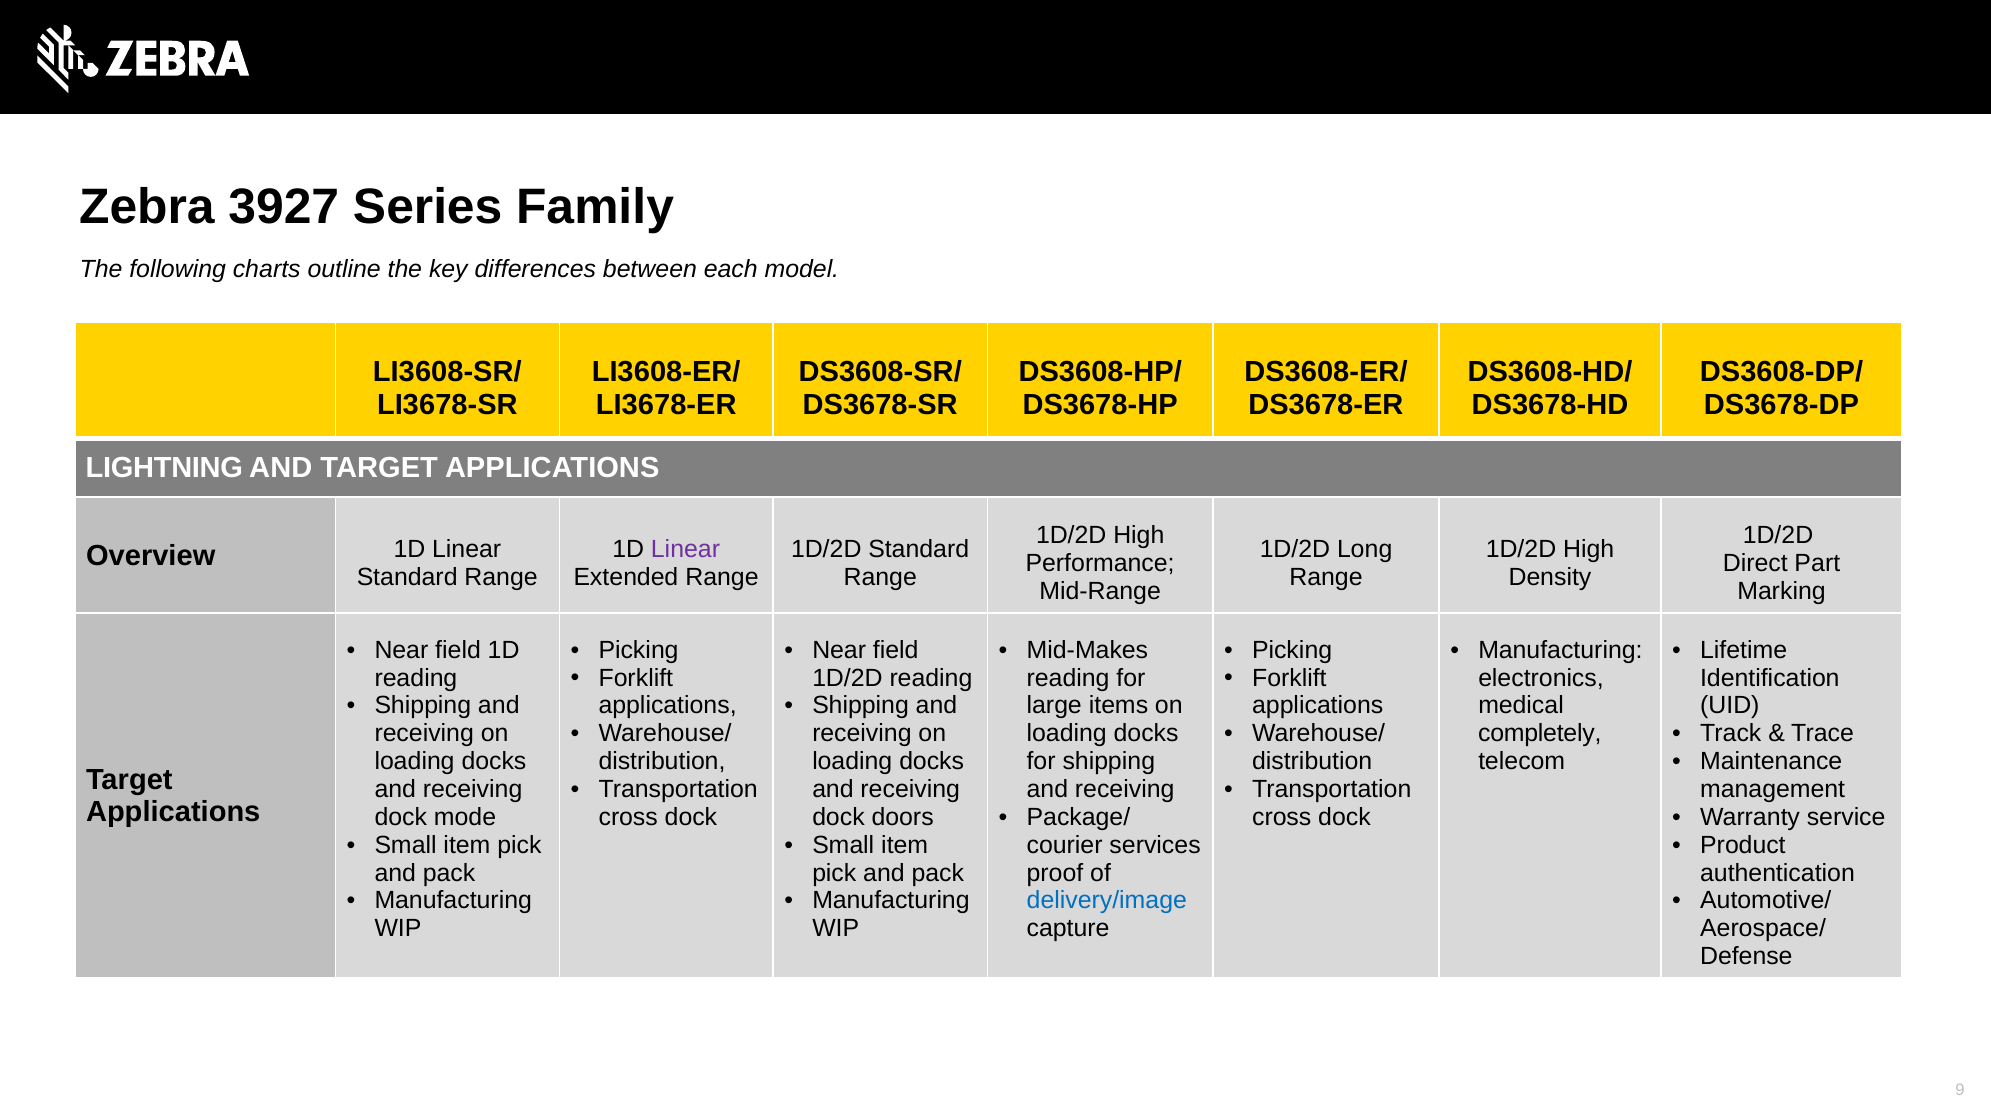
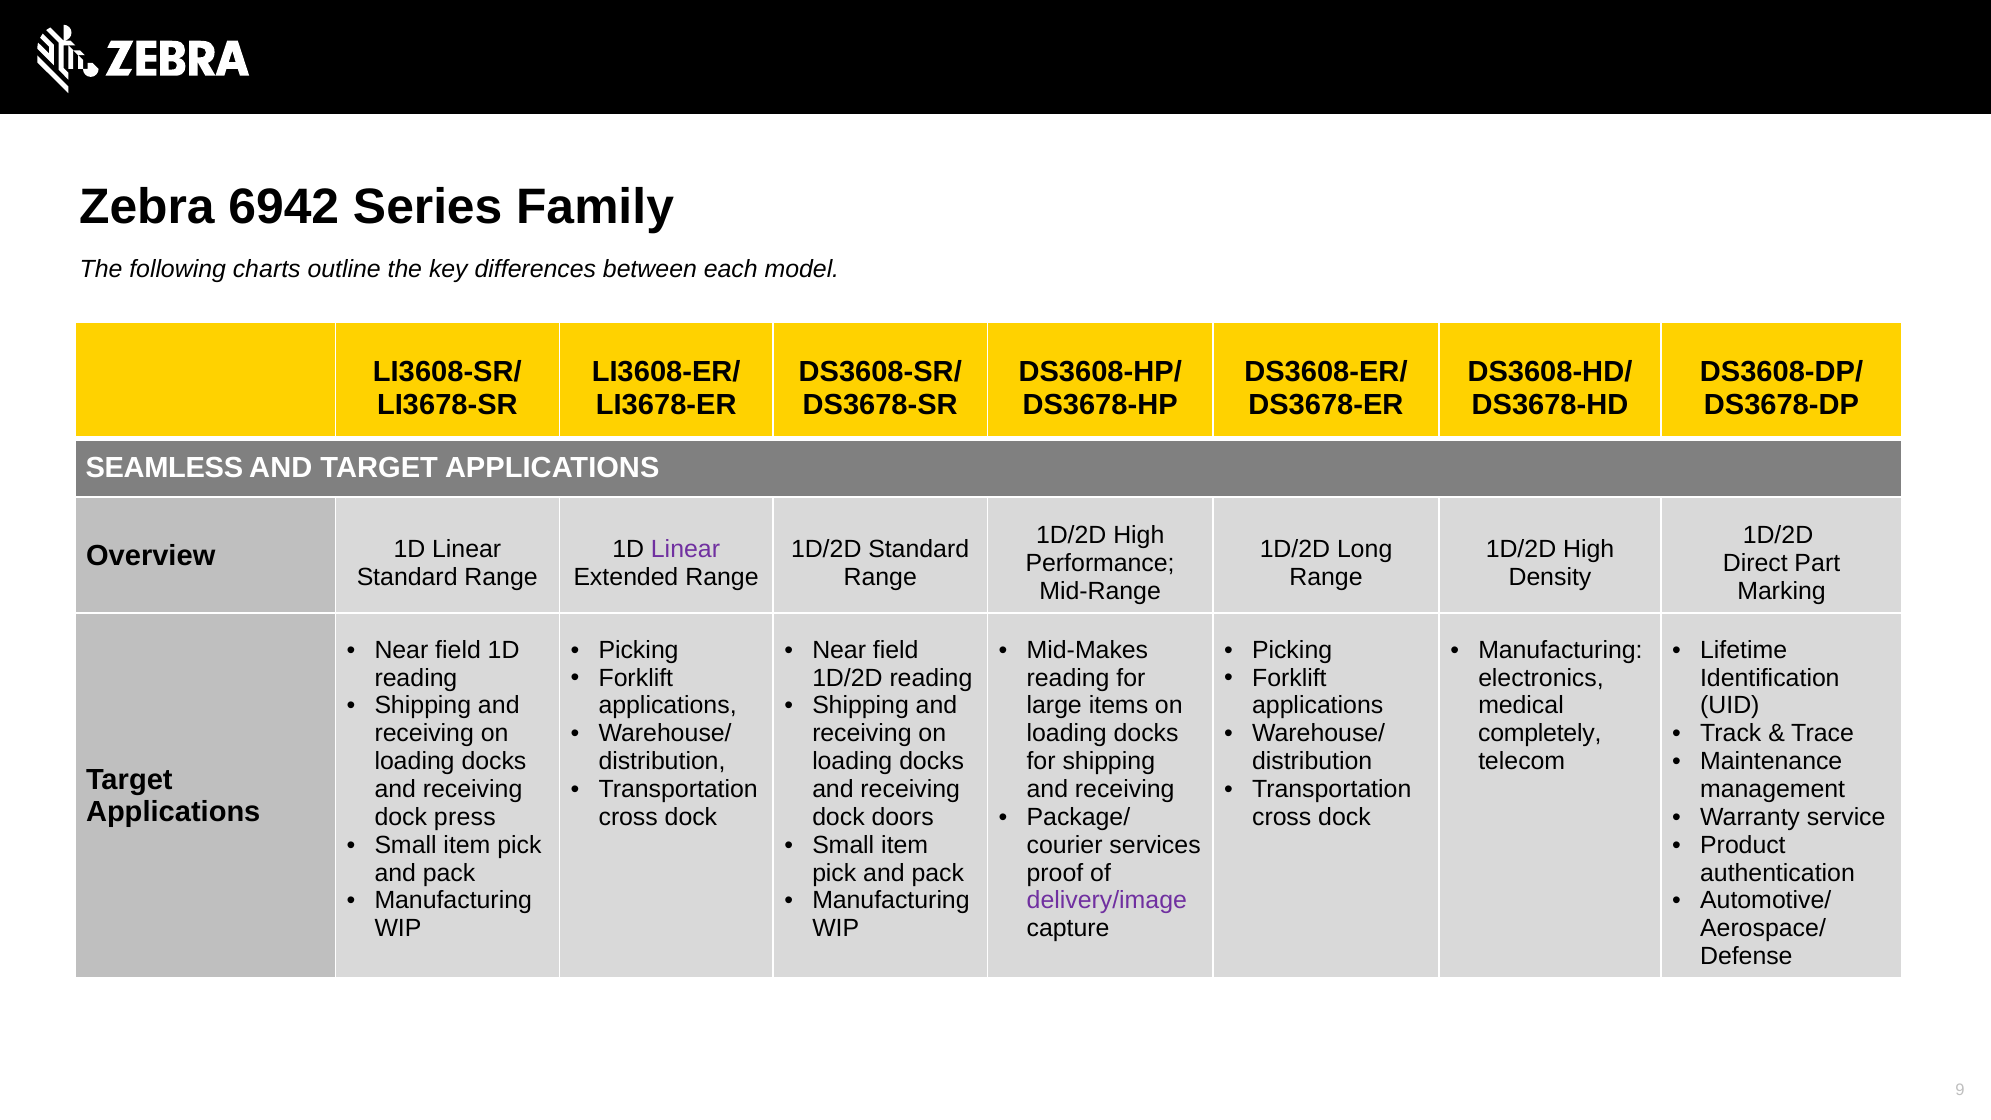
3927: 3927 -> 6942
LIGHTNING: LIGHTNING -> SEAMLESS
mode: mode -> press
delivery/image colour: blue -> purple
